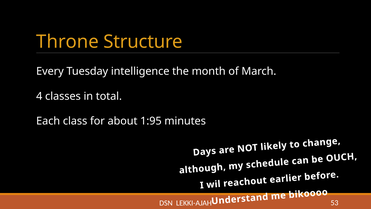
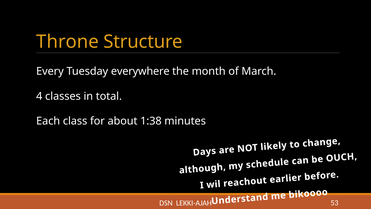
intelligence: intelligence -> everywhere
1:95: 1:95 -> 1:38
